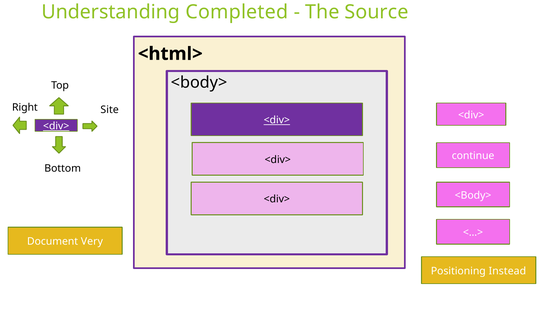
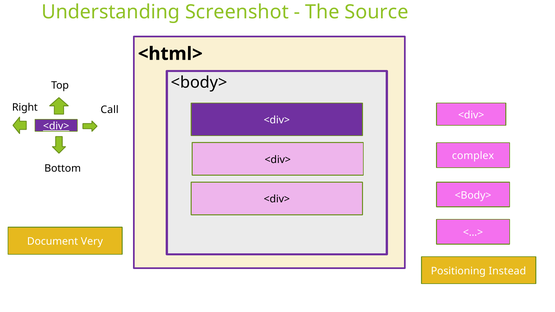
Completed: Completed -> Screenshot
Site: Site -> Call
<div> at (277, 120) underline: present -> none
continue: continue -> complex
